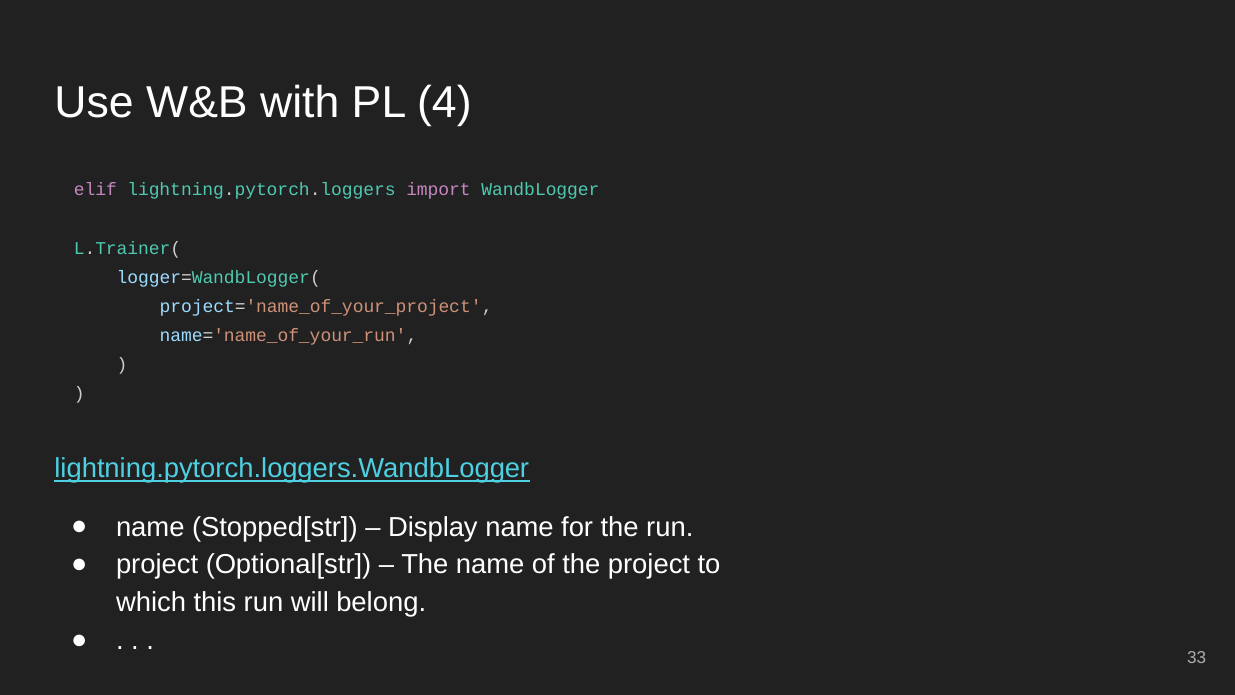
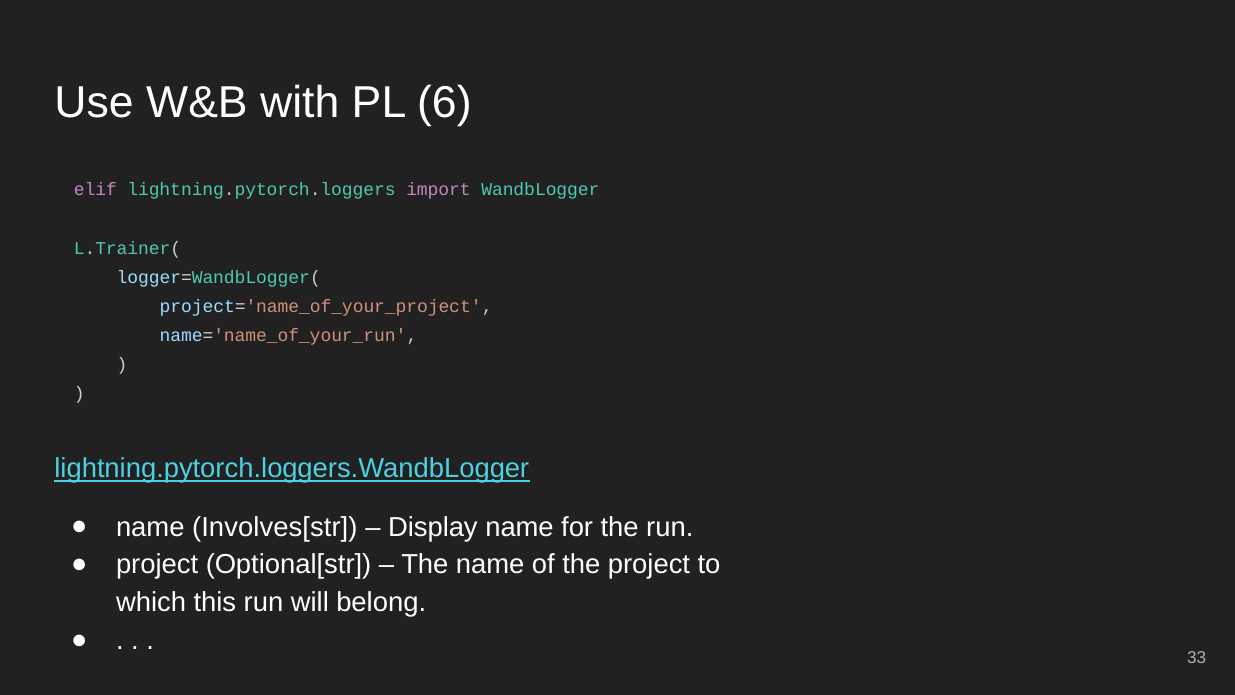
4: 4 -> 6
Stopped[str: Stopped[str -> Involves[str
